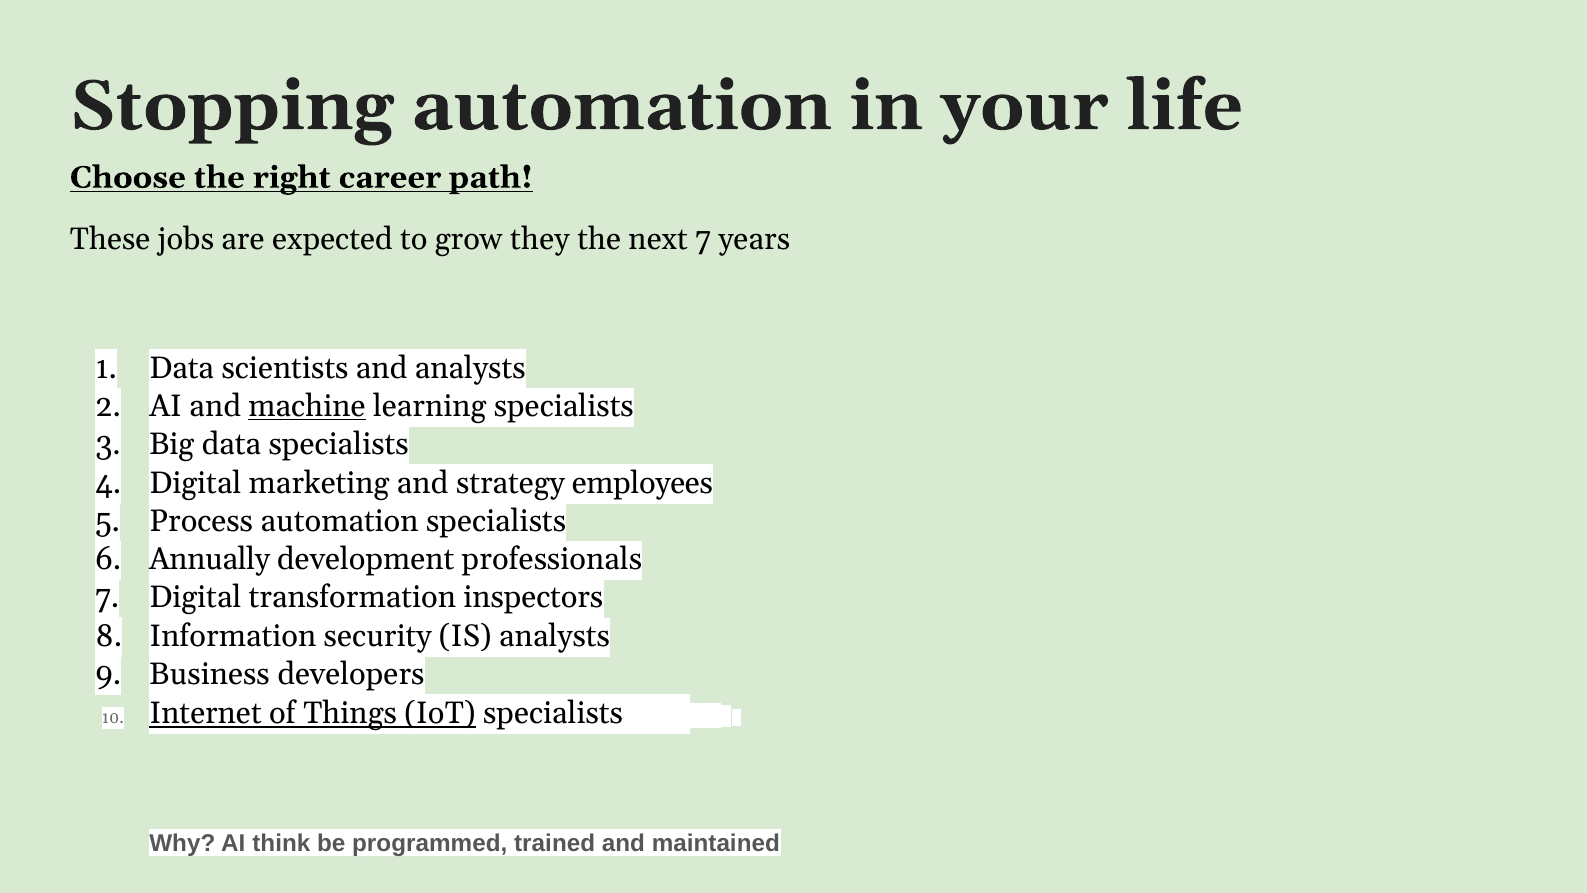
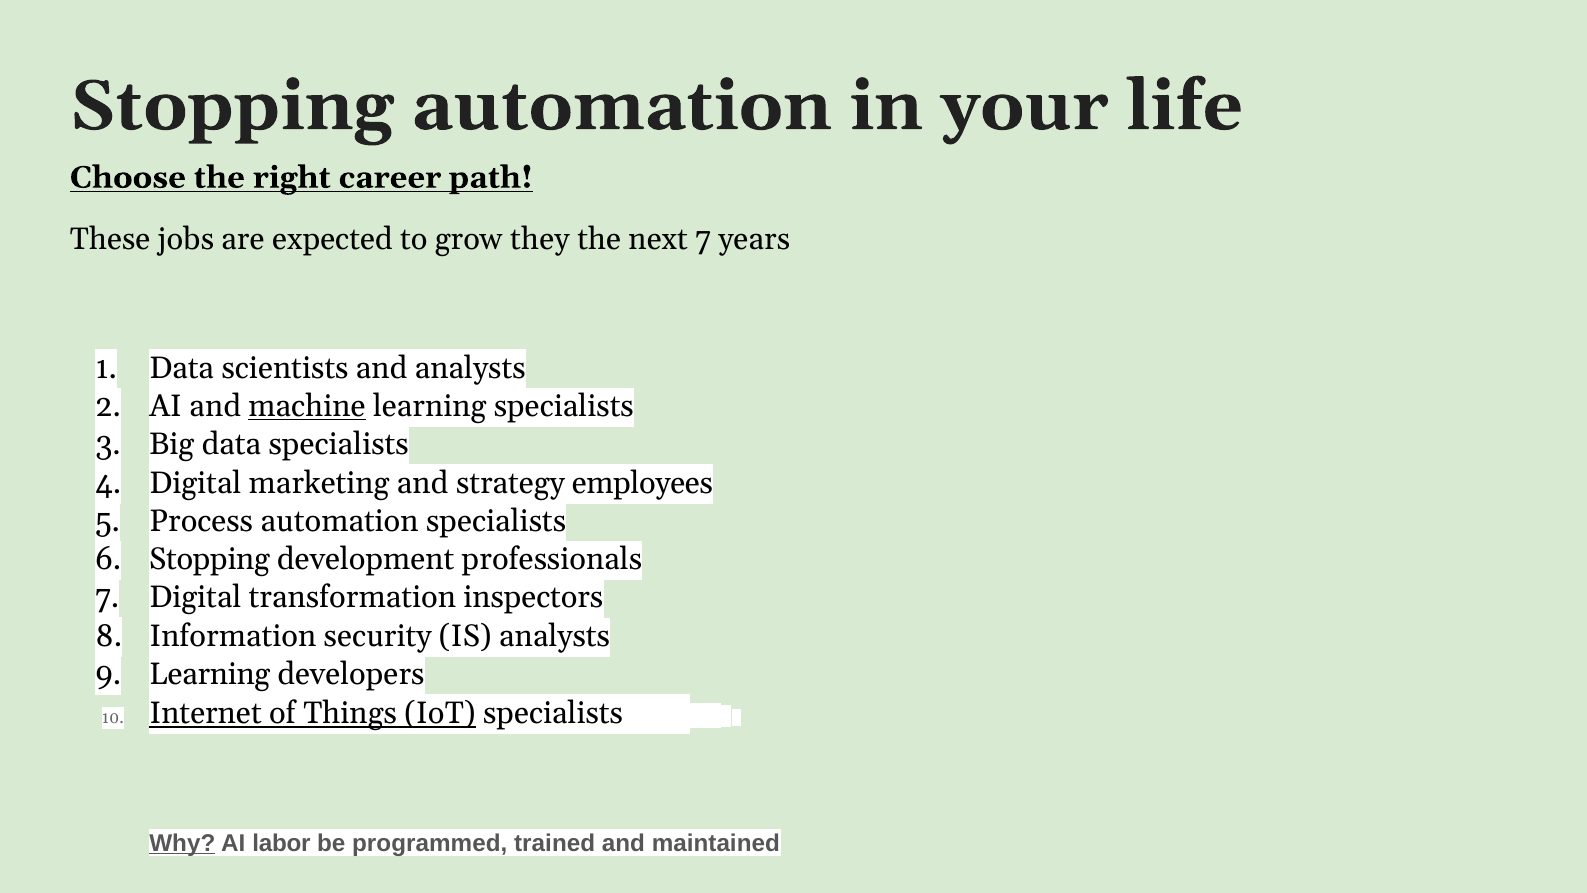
Annually at (210, 559): Annually -> Stopping
Business at (210, 674): Business -> Learning
Why underline: none -> present
think: think -> labor
